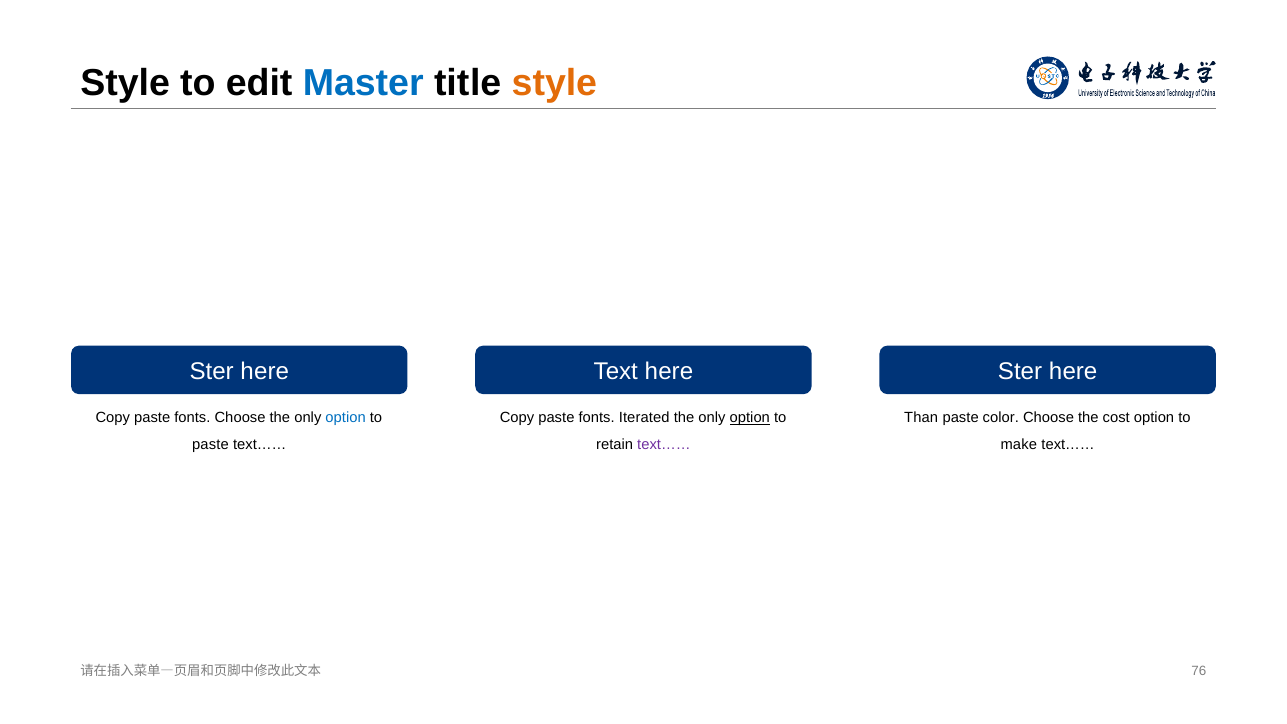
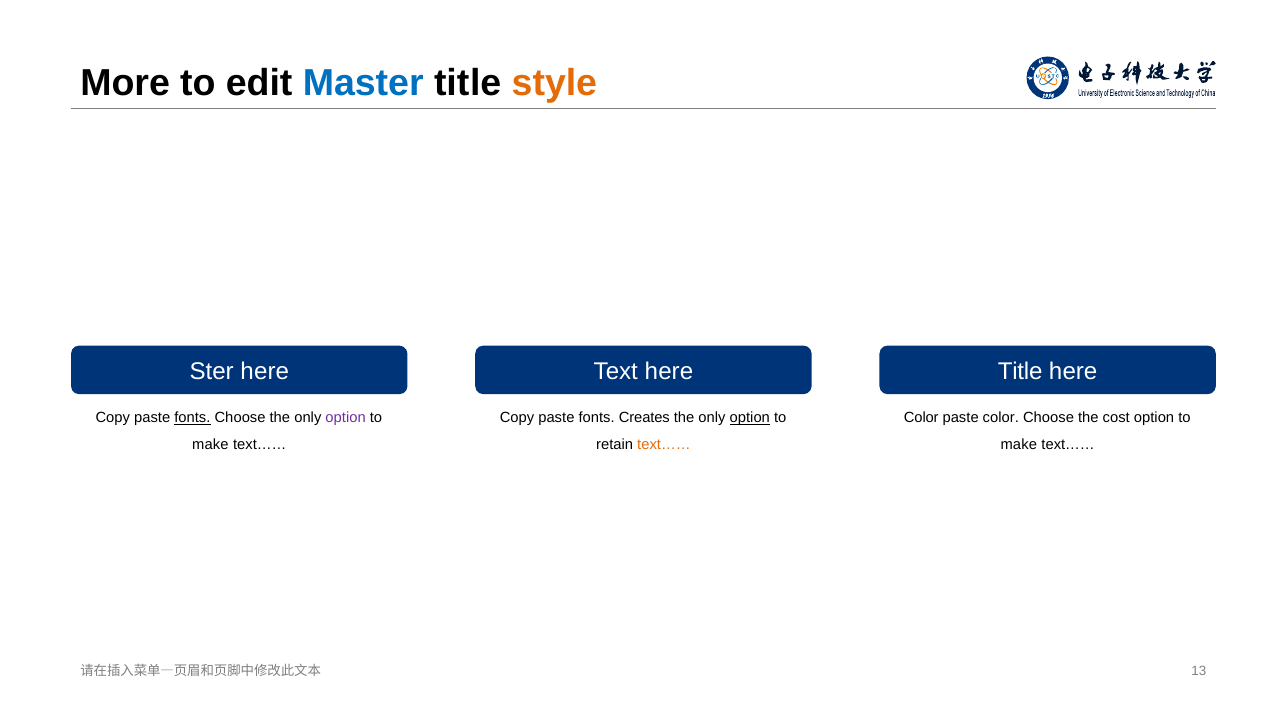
Style at (125, 83): Style -> More
Ster at (1020, 372): Ster -> Title
fonts at (192, 418) underline: none -> present
option at (346, 418) colour: blue -> purple
Iterated: Iterated -> Creates
Than at (921, 418): Than -> Color
paste at (210, 444): paste -> make
text…… at (664, 444) colour: purple -> orange
76: 76 -> 13
